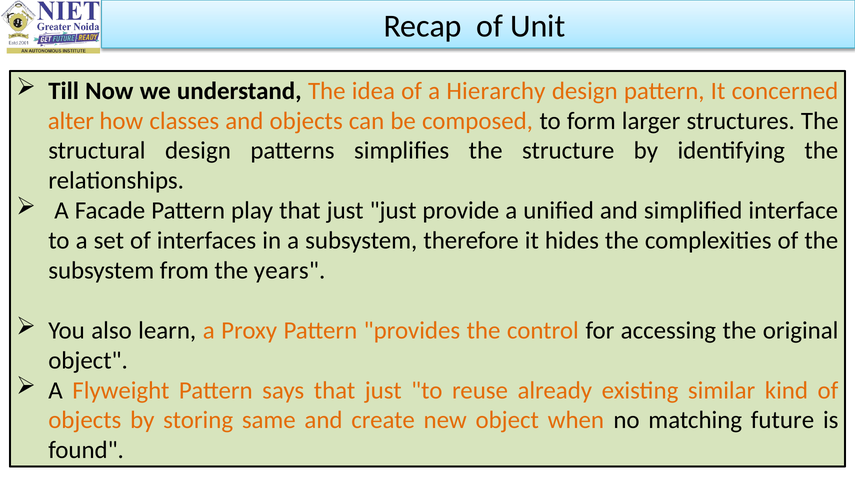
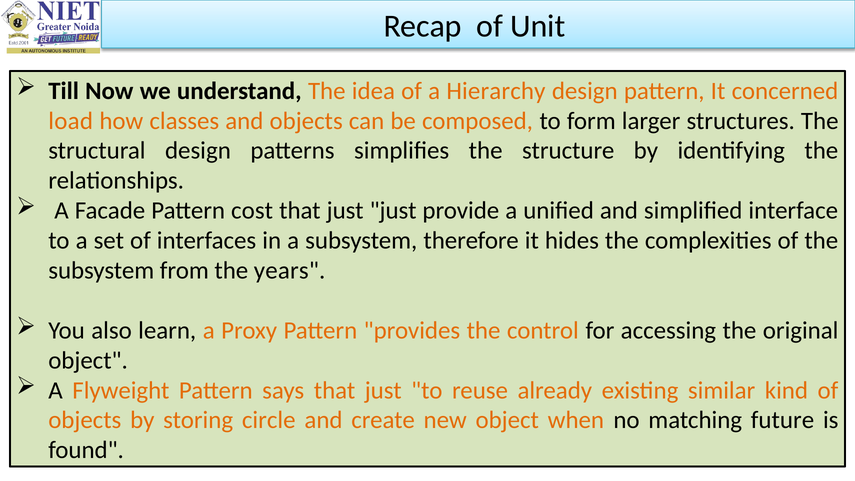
alter: alter -> load
play: play -> cost
same: same -> circle
